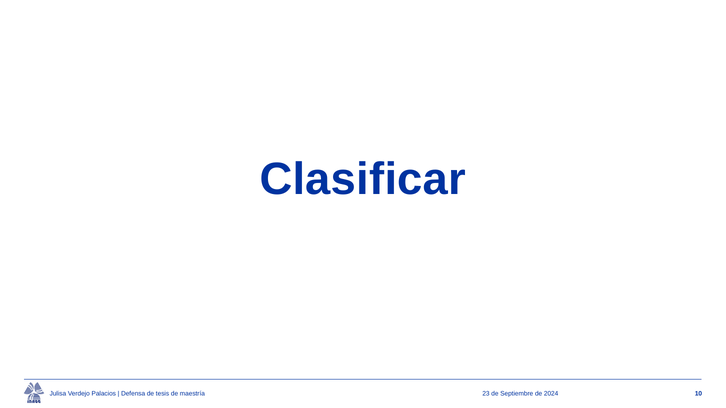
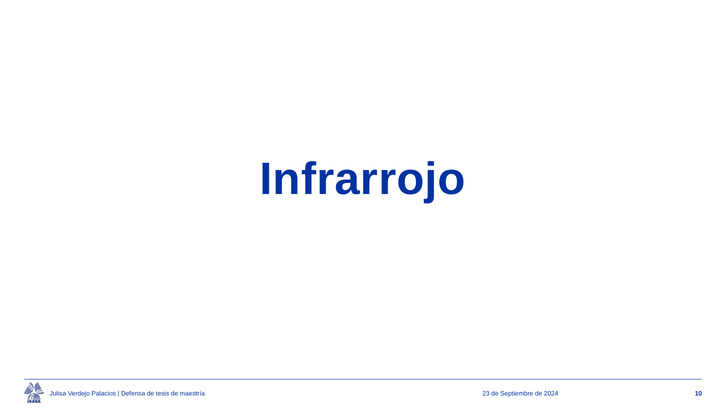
Clasificar: Clasificar -> Infrarrojo
